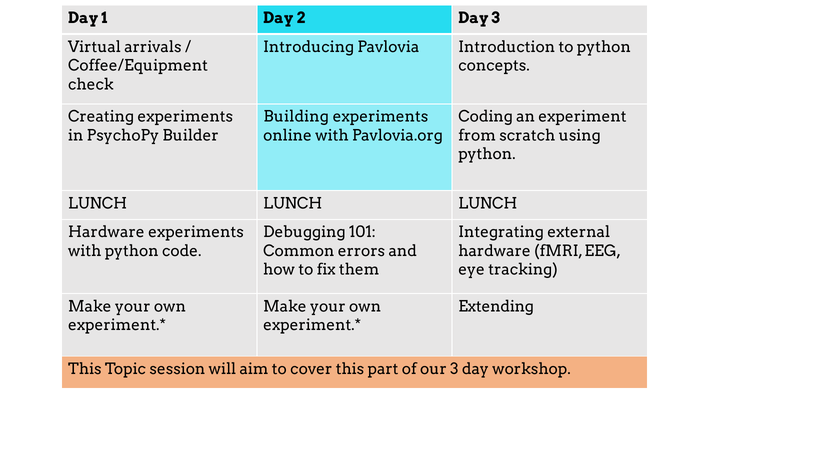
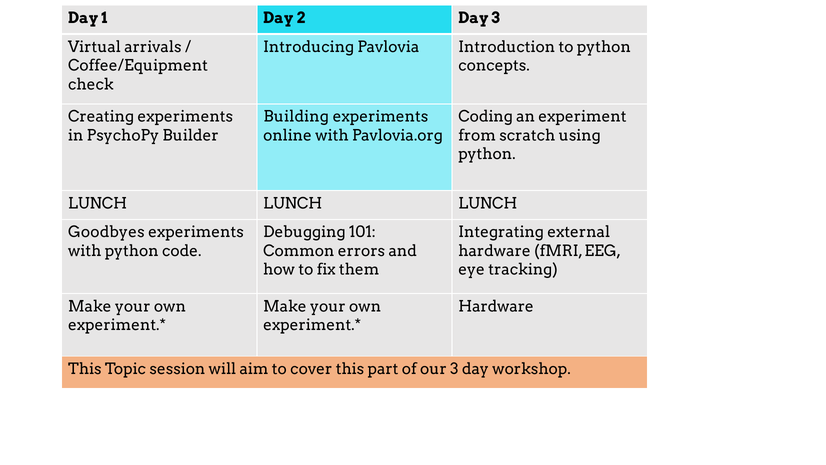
Hardware at (106, 232): Hardware -> Goodbyes
Extending at (496, 306): Extending -> Hardware
